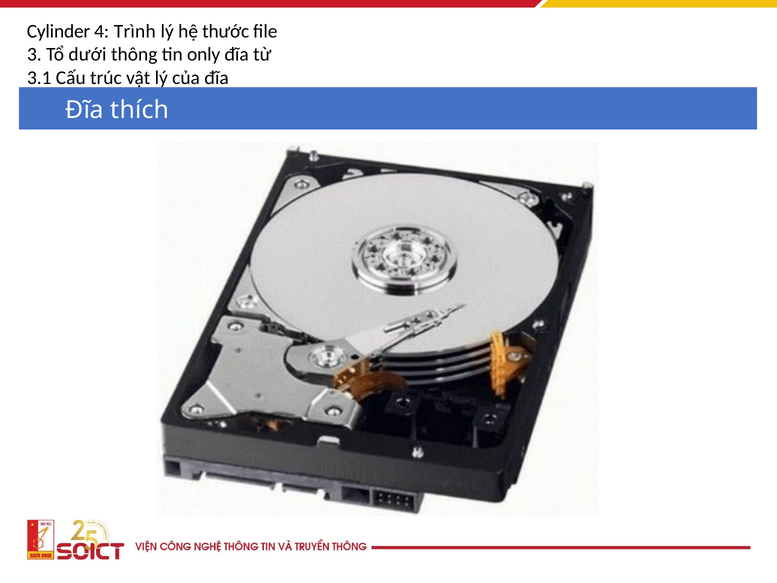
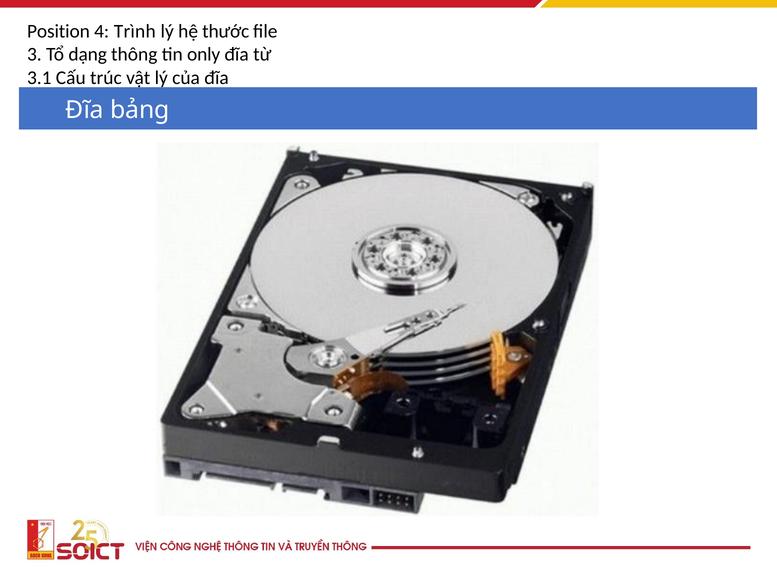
Cylinder: Cylinder -> Position
dưới: dưới -> dạng
thích: thích -> bảng
